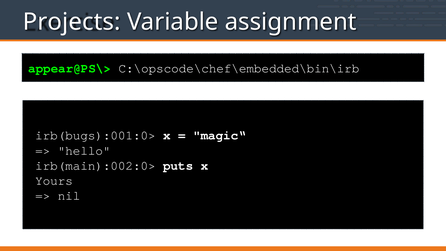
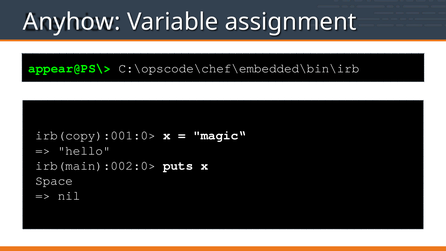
Projects: Projects -> Anyhow
irb(bugs):001:0>: irb(bugs):001:0> -> irb(copy):001:0>
Yours: Yours -> Space
